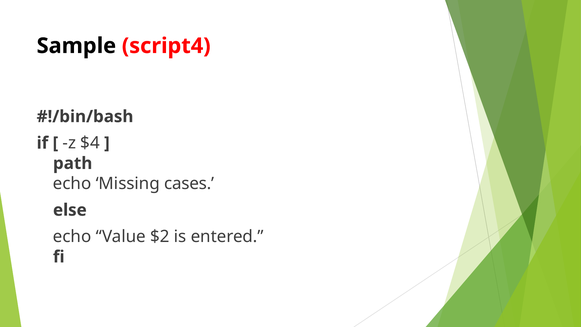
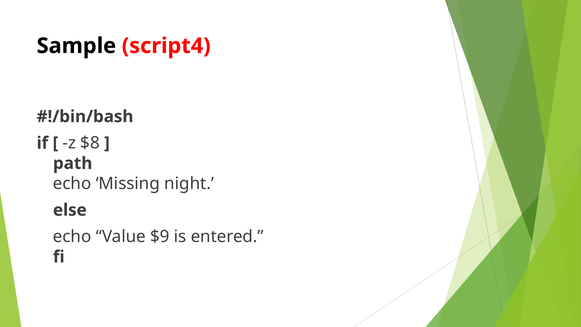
$4: $4 -> $8
cases: cases -> night
$2: $2 -> $9
